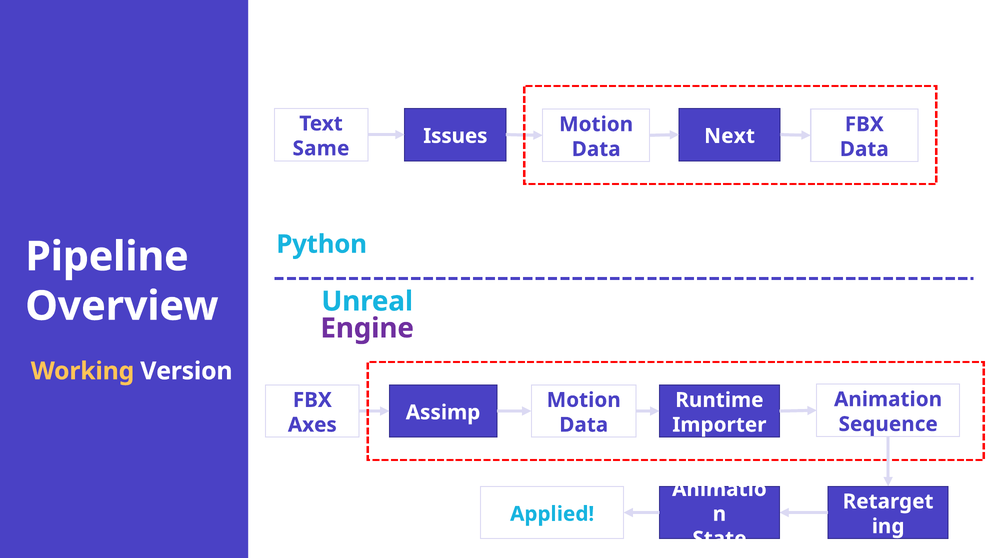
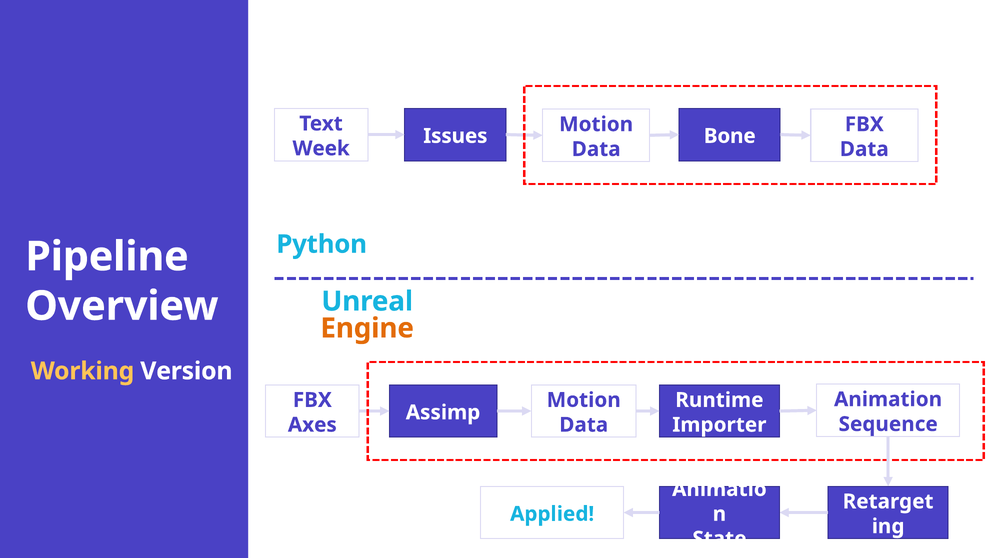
Next: Next -> Bone
Same: Same -> Week
Engine colour: purple -> orange
